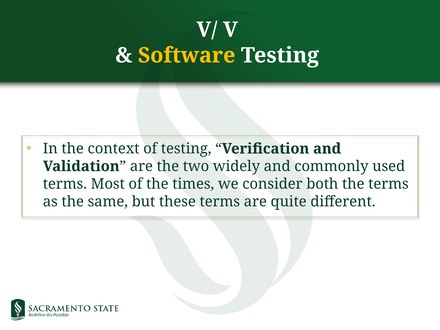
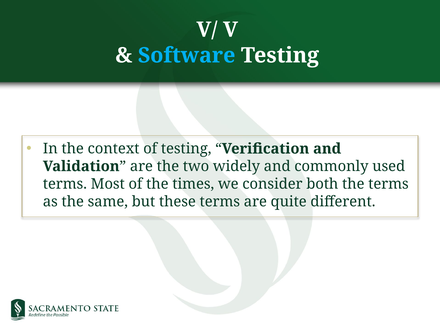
Software colour: yellow -> light blue
